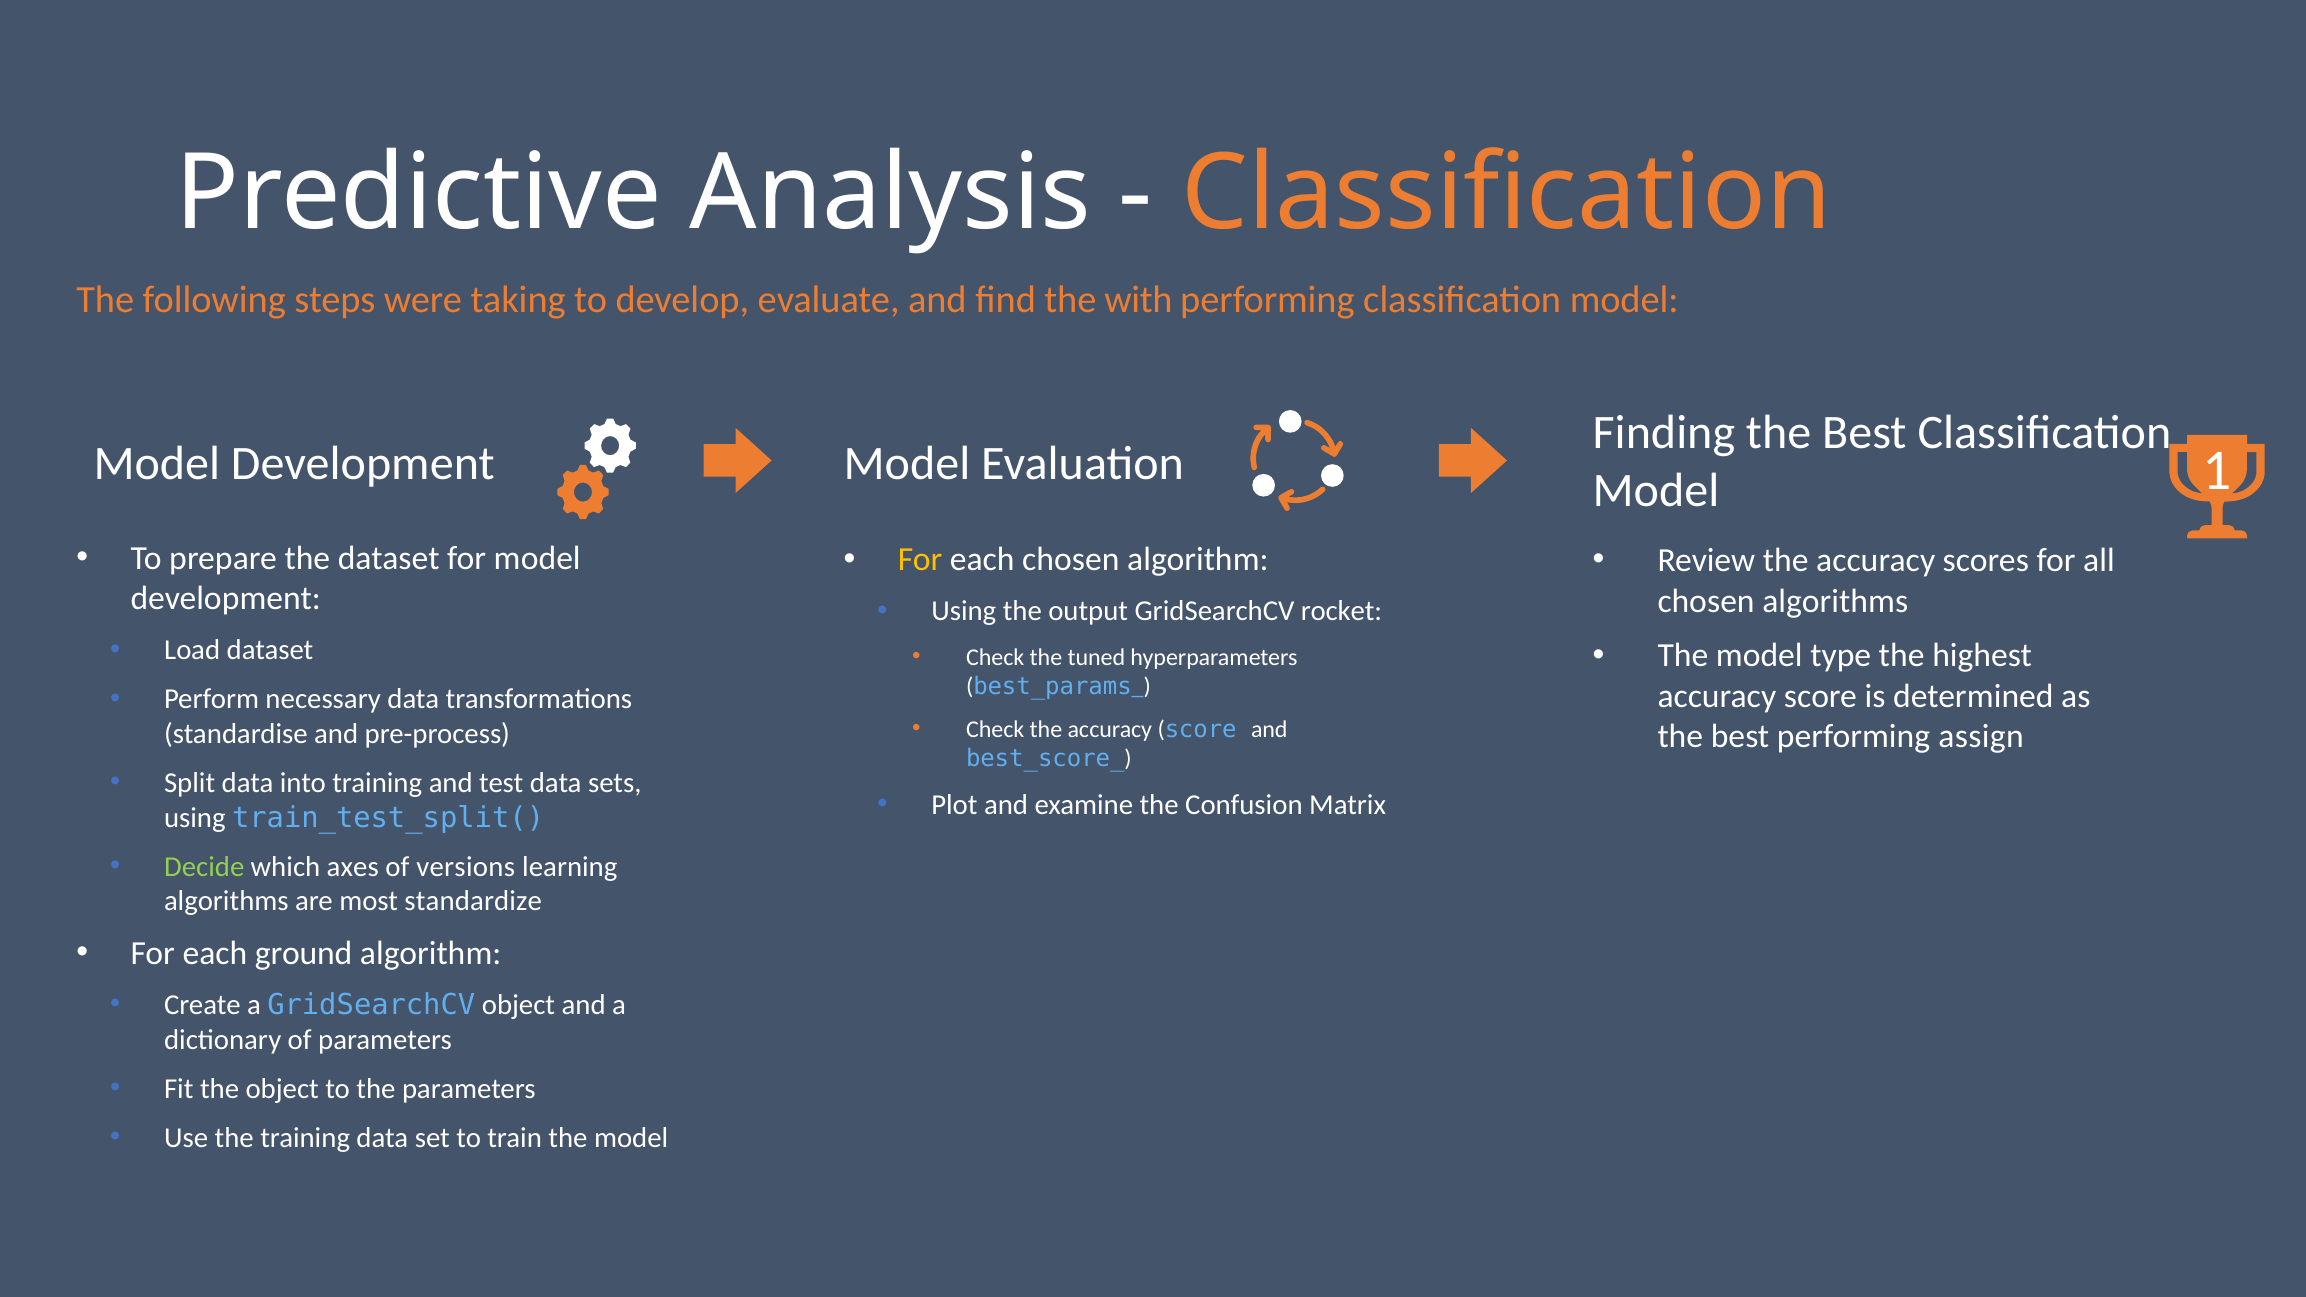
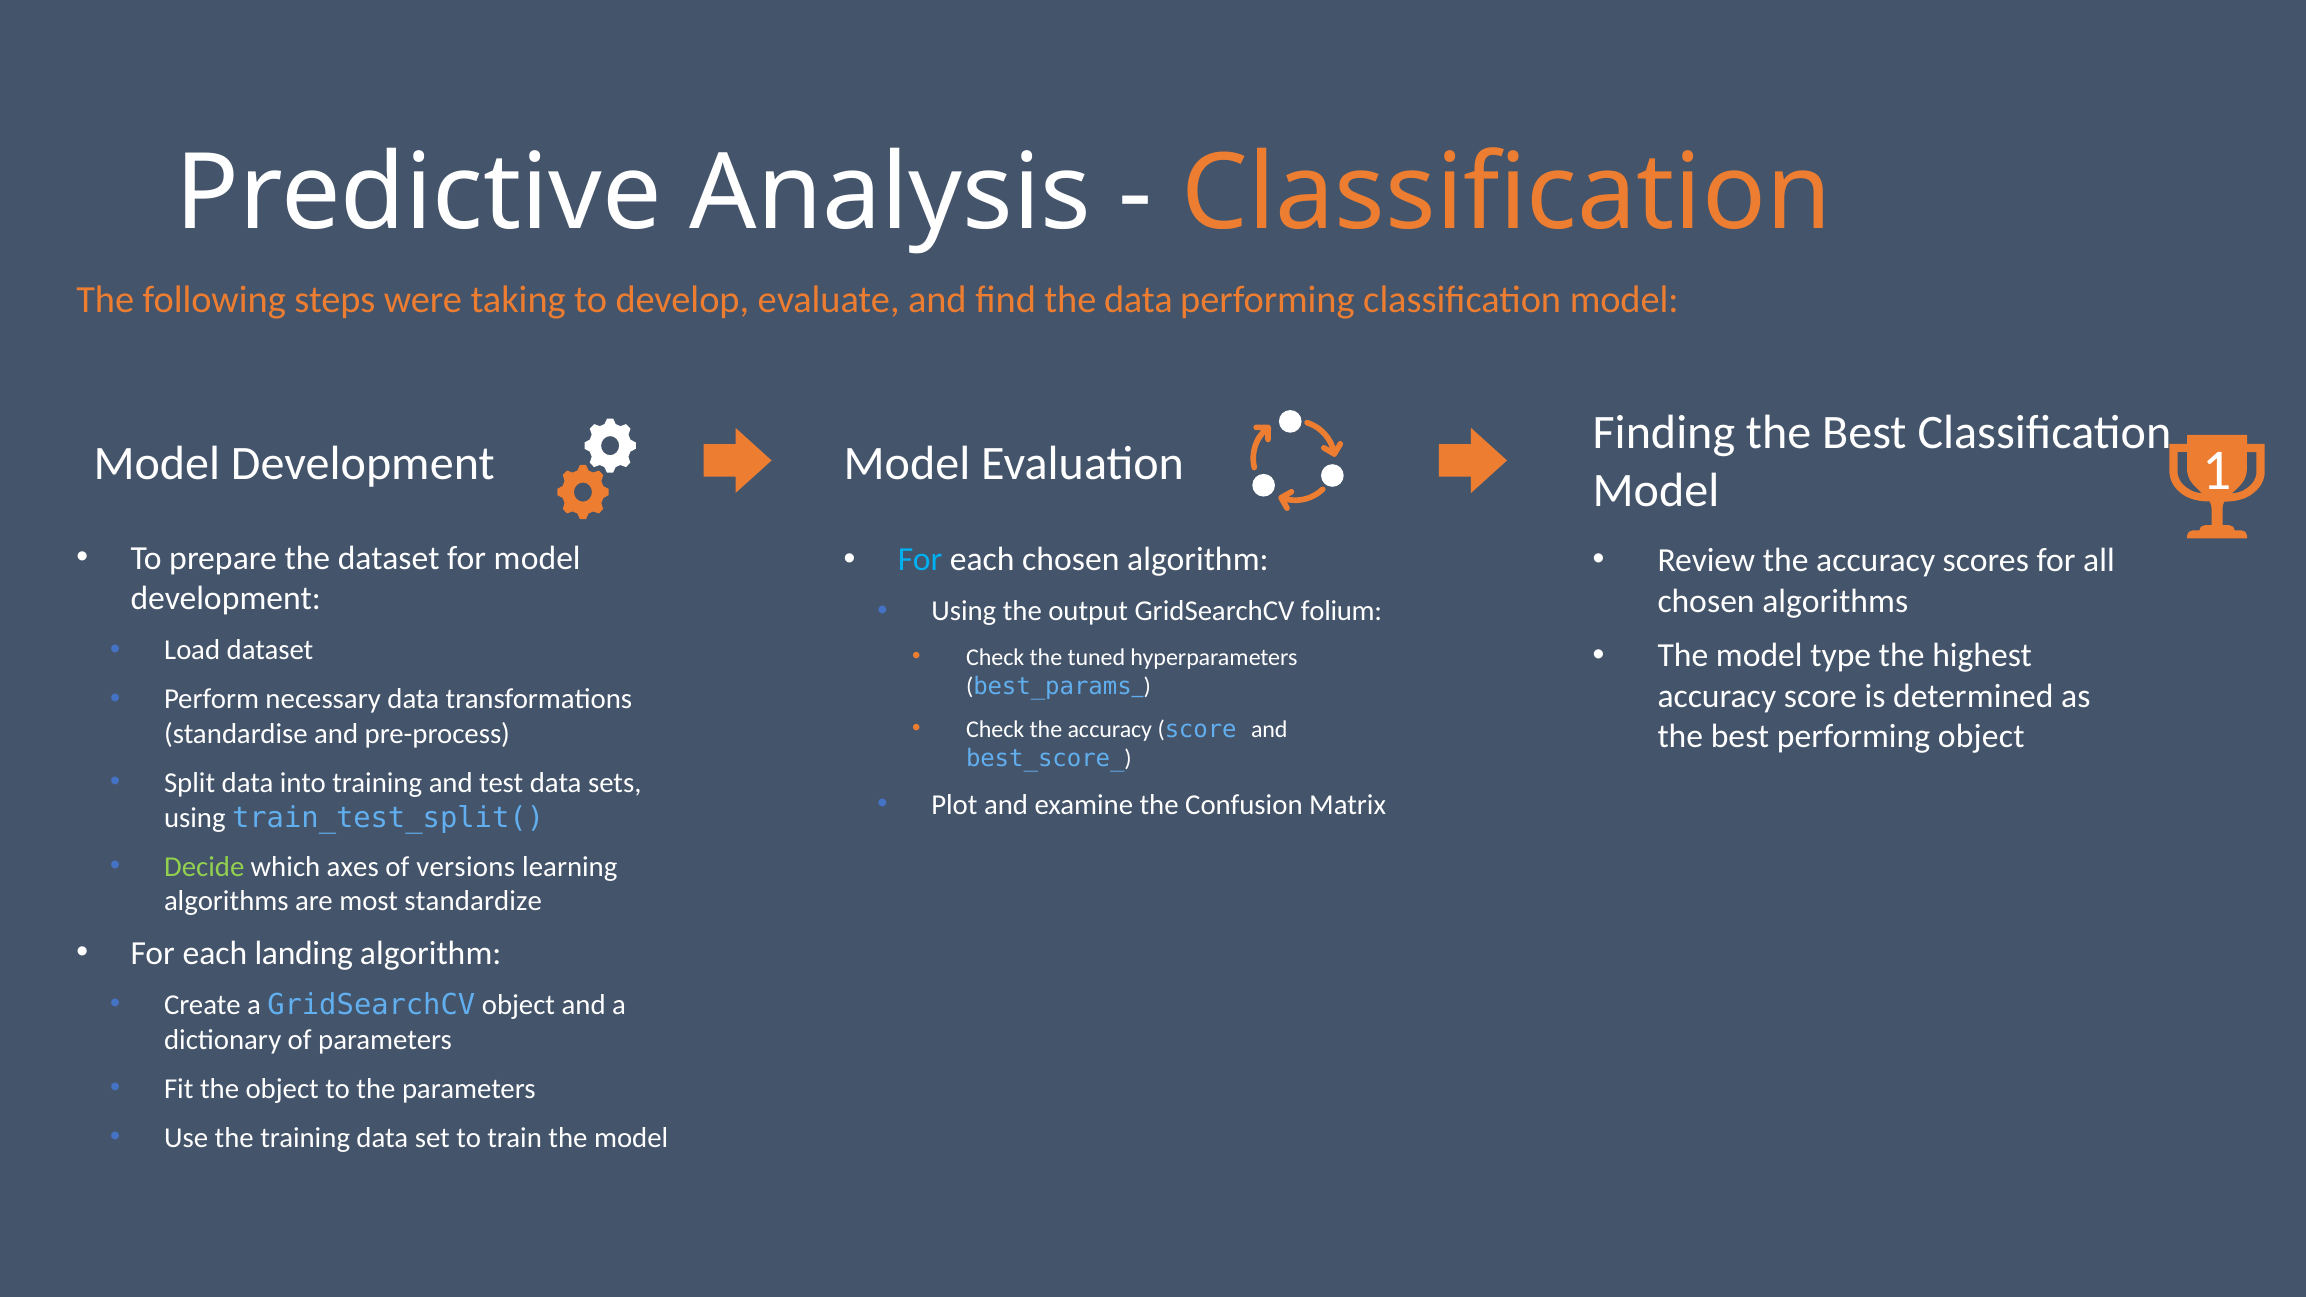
the with: with -> data
For at (920, 560) colour: yellow -> light blue
rocket: rocket -> folium
performing assign: assign -> object
ground: ground -> landing
